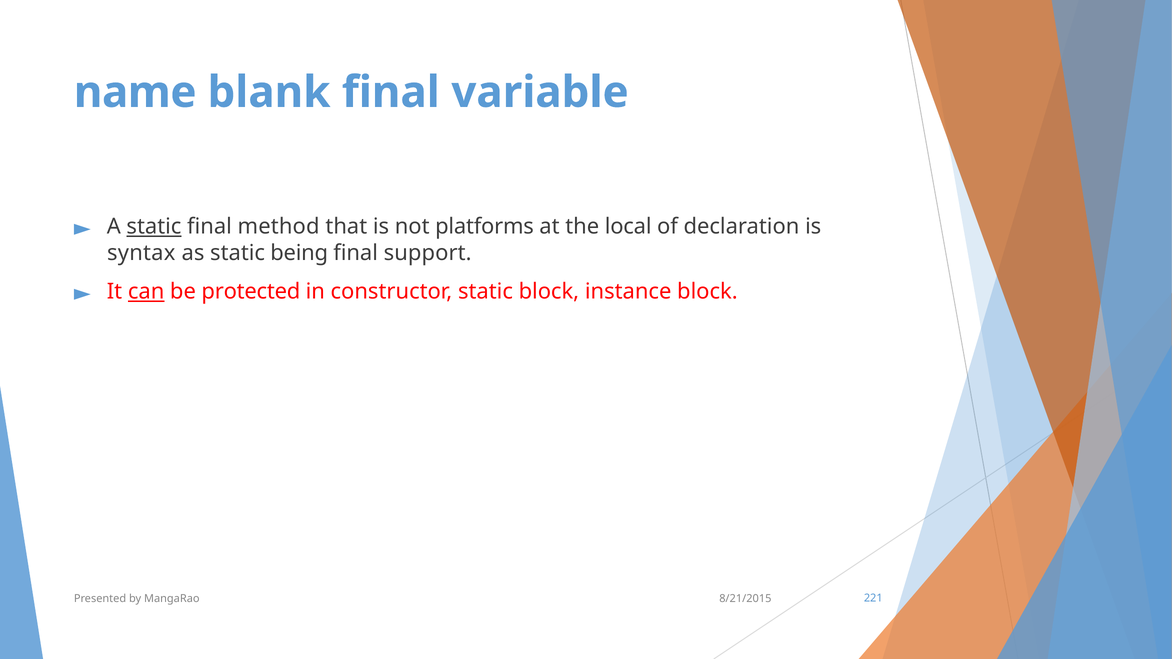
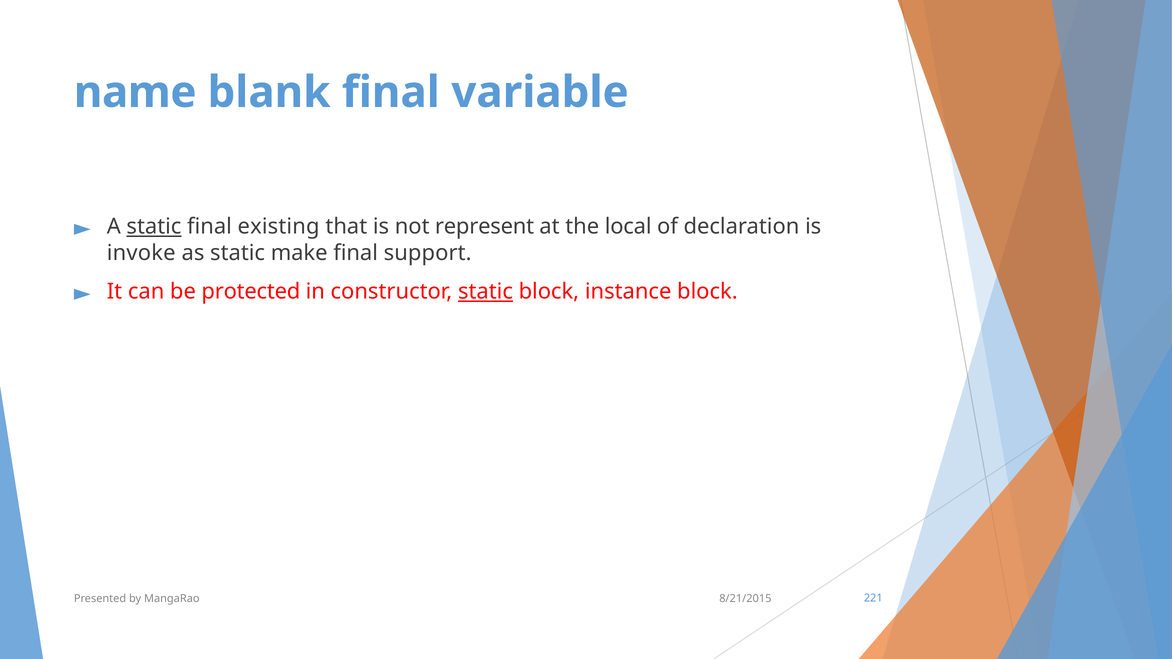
method: method -> existing
platforms: platforms -> represent
syntax: syntax -> invoke
being: being -> make
can underline: present -> none
static at (485, 292) underline: none -> present
